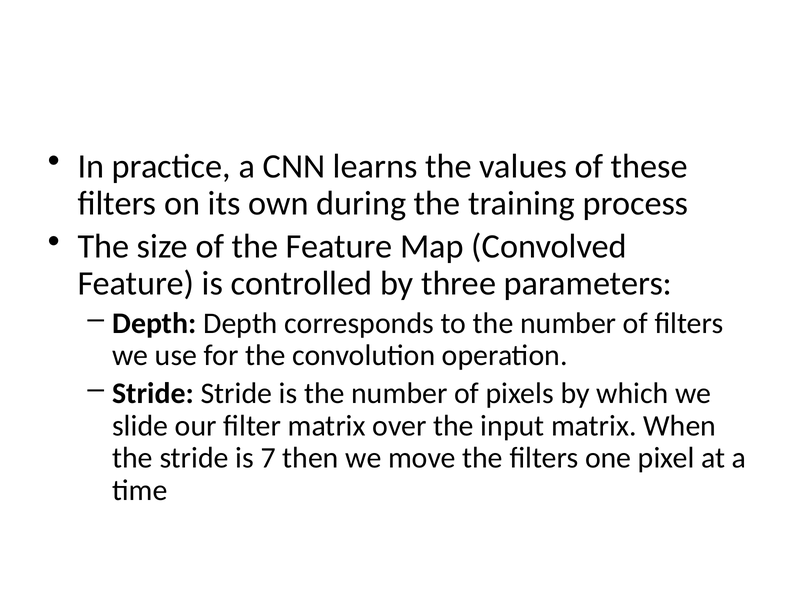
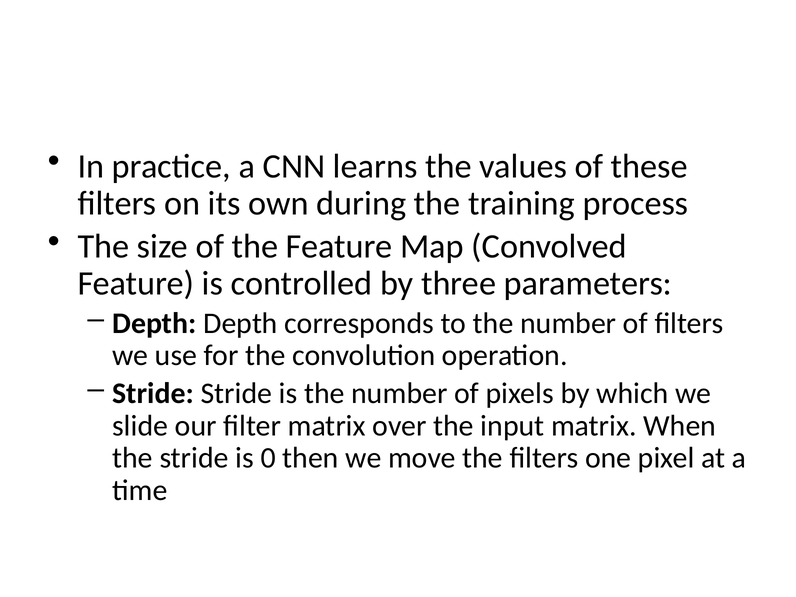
7: 7 -> 0
